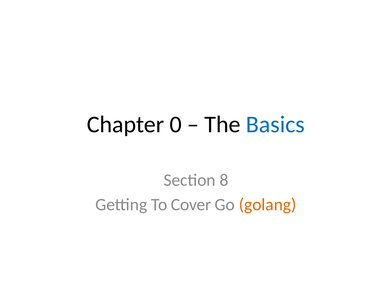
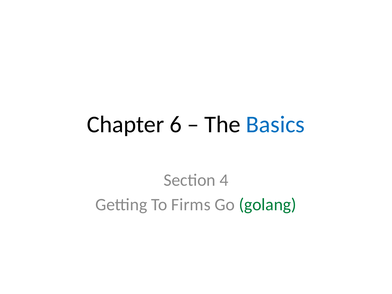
0: 0 -> 6
8: 8 -> 4
Cover: Cover -> Firms
golang colour: orange -> green
